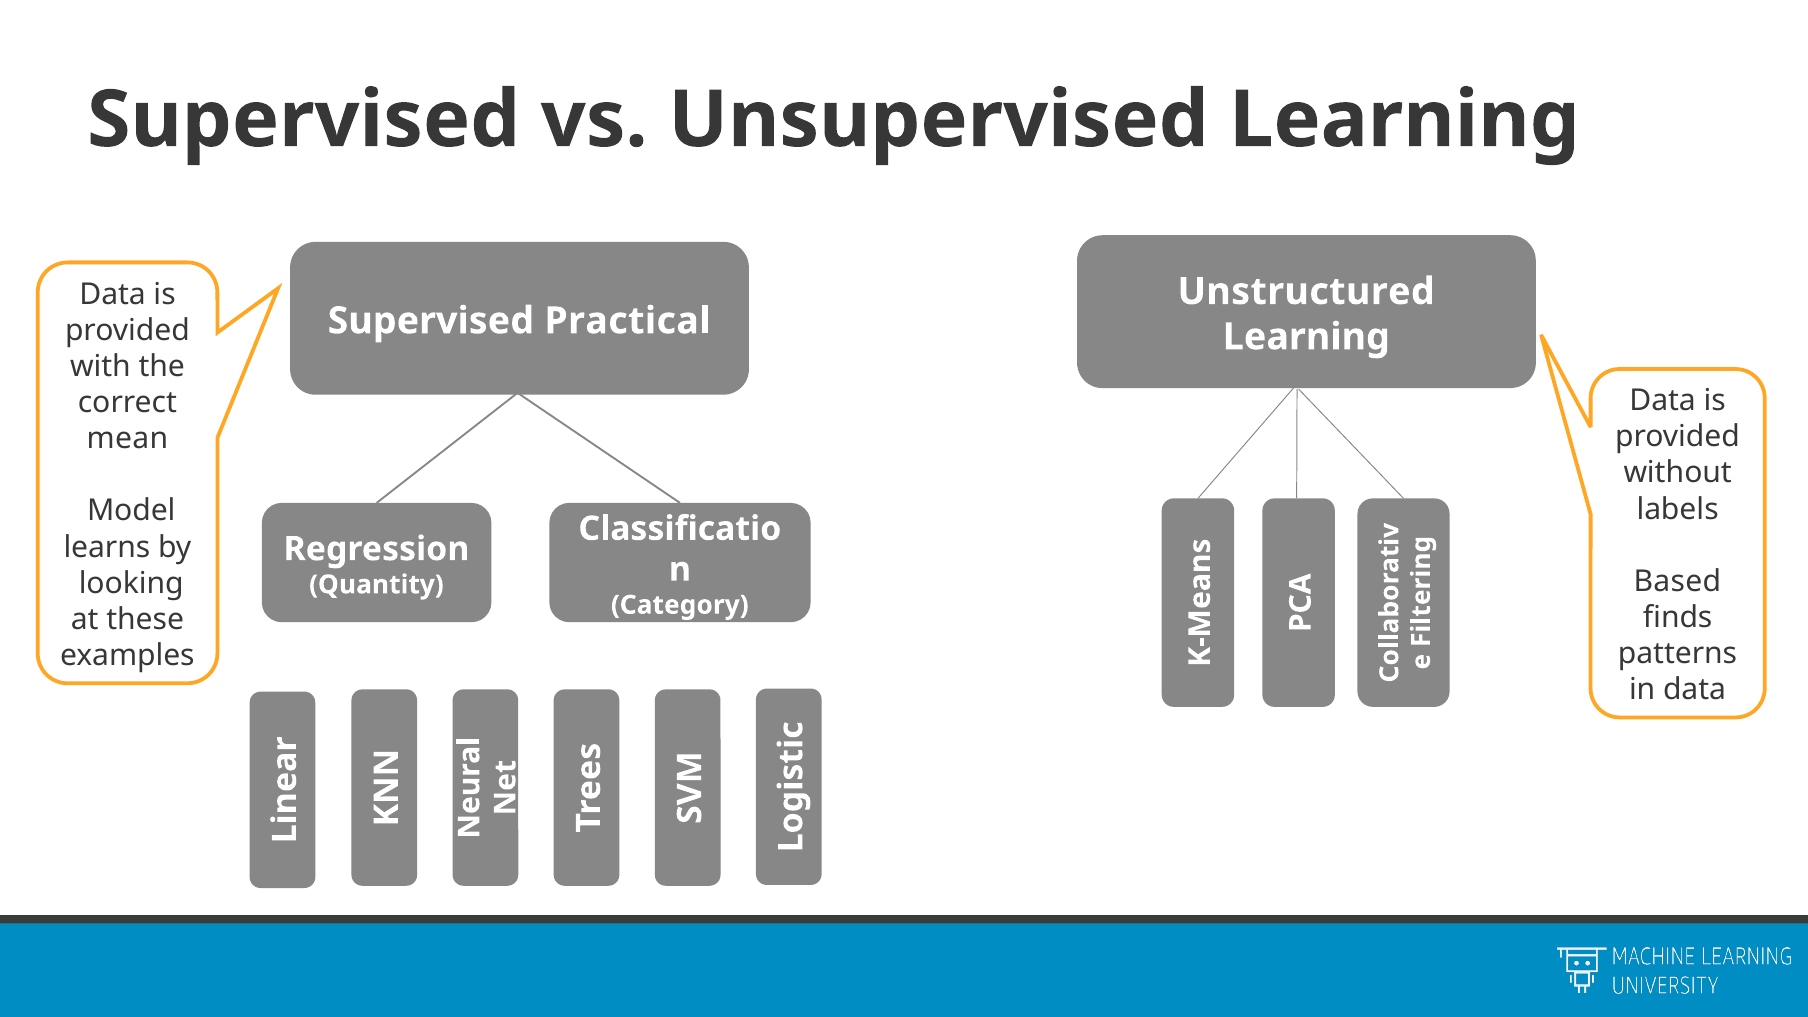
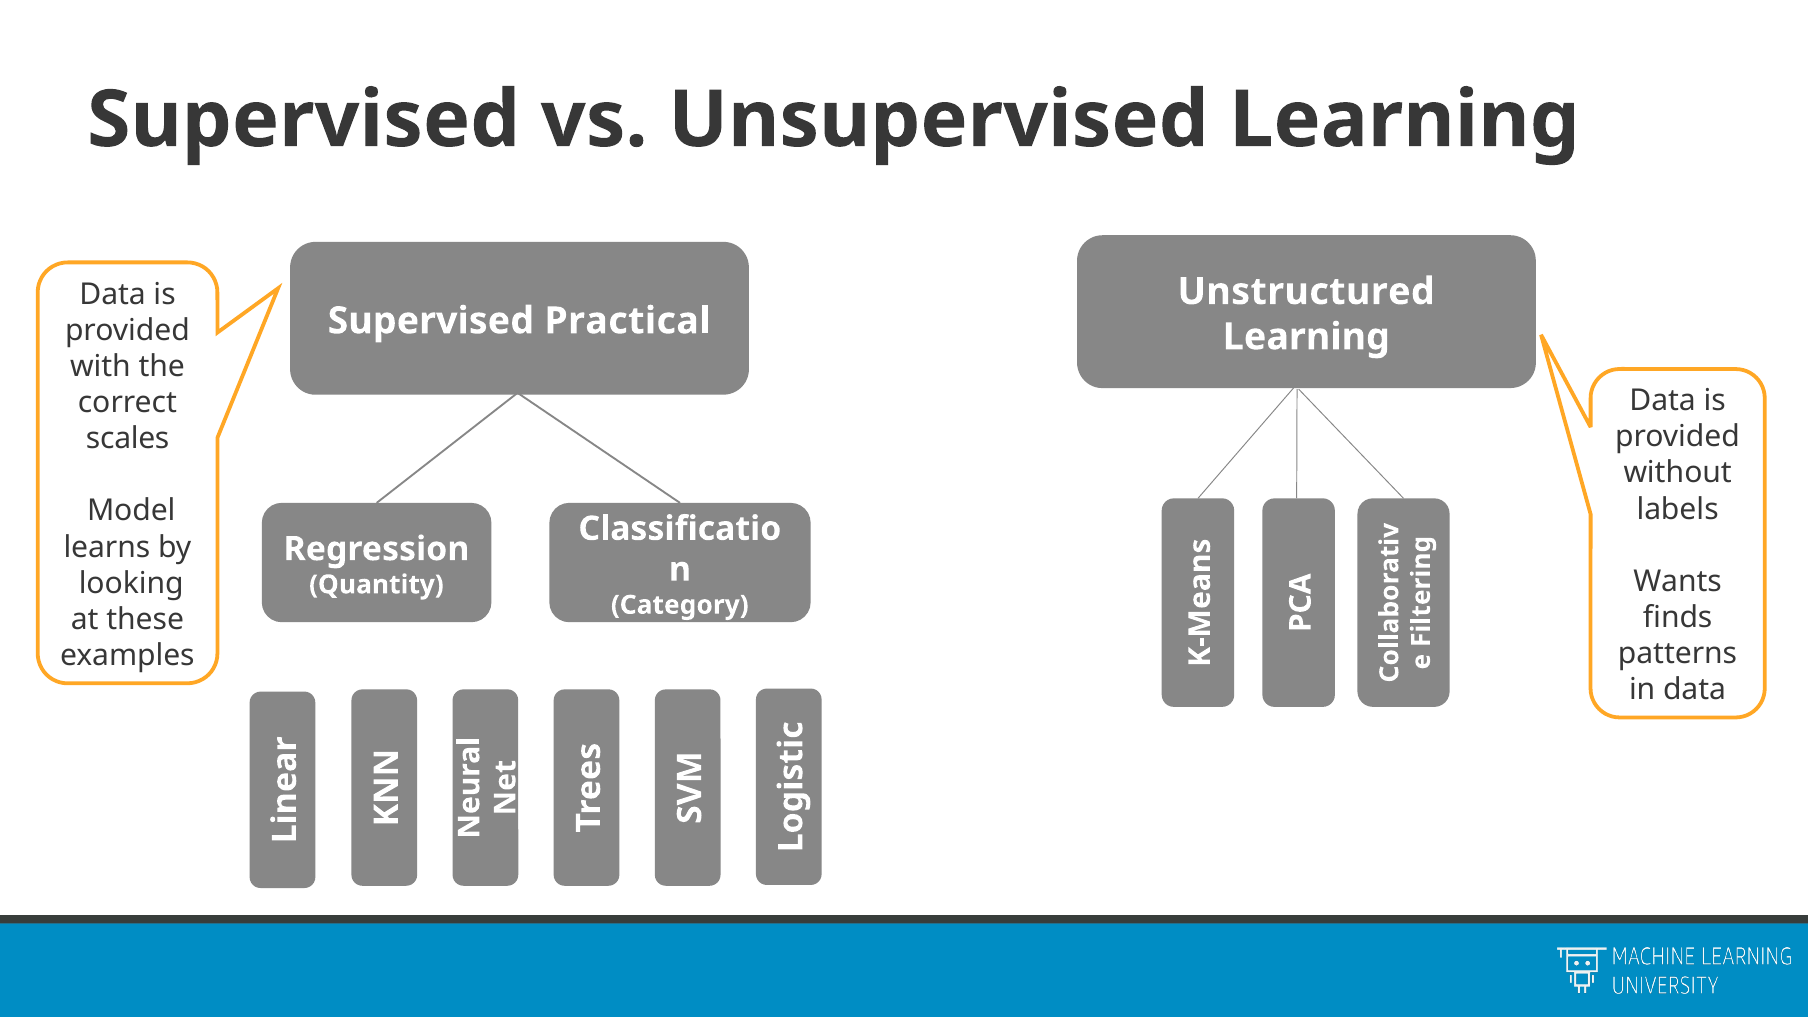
mean: mean -> scales
Based: Based -> Wants
